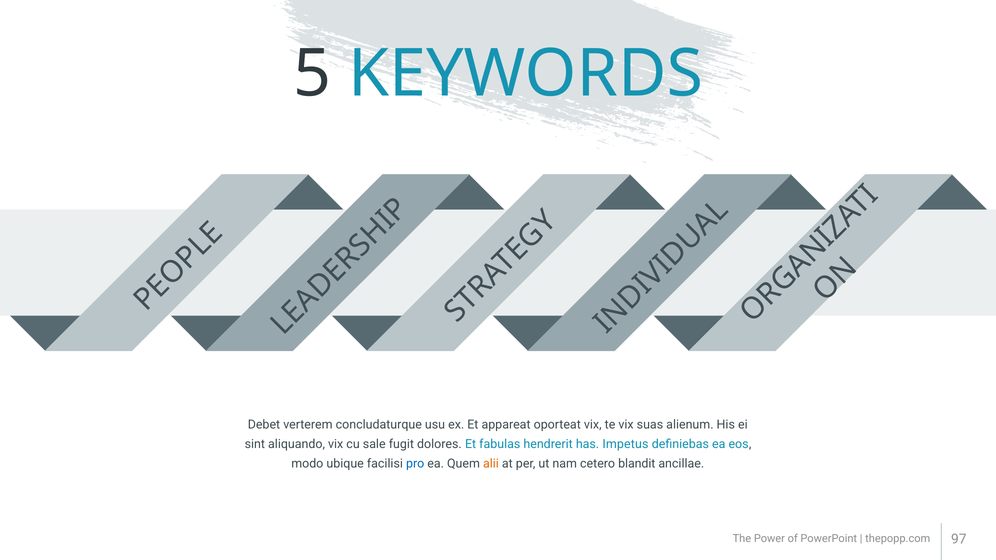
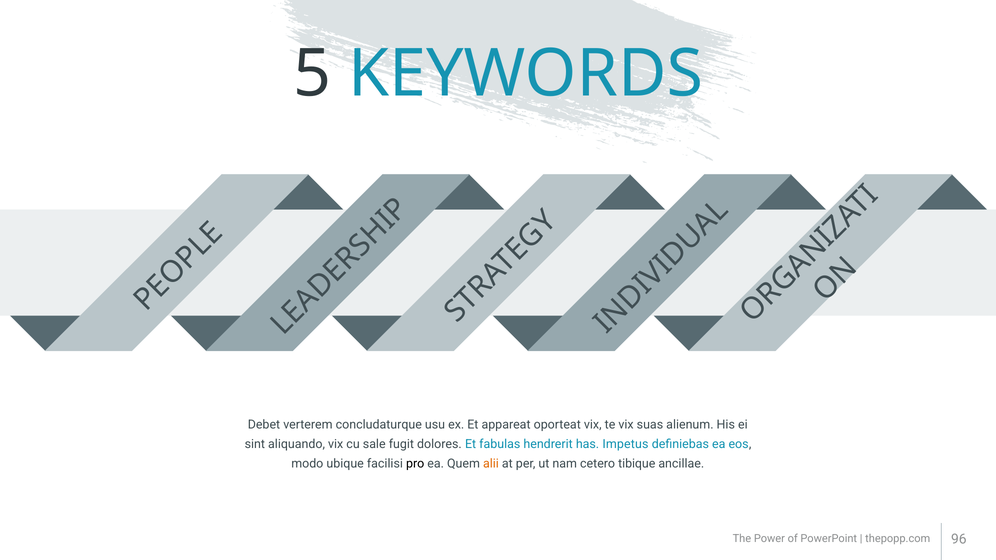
pro colour: blue -> black
blandit: blandit -> tibique
97: 97 -> 96
